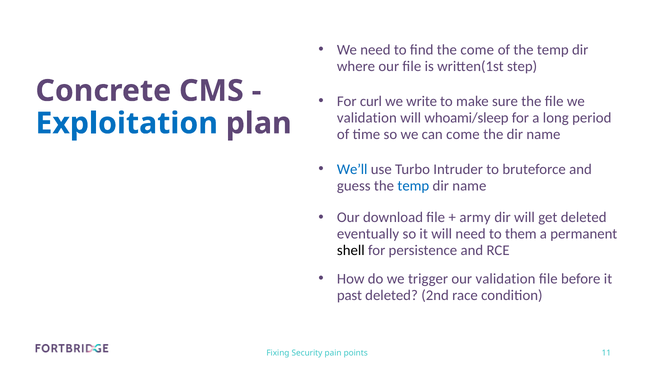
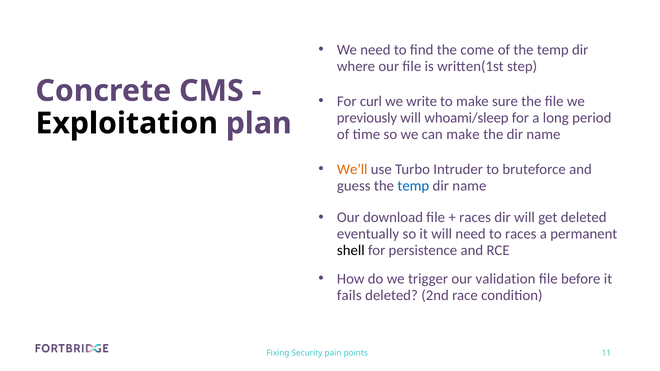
validation at (367, 118): validation -> previously
Exploitation colour: blue -> black
can come: come -> make
We’ll colour: blue -> orange
army at (475, 218): army -> races
to them: them -> races
past: past -> fails
